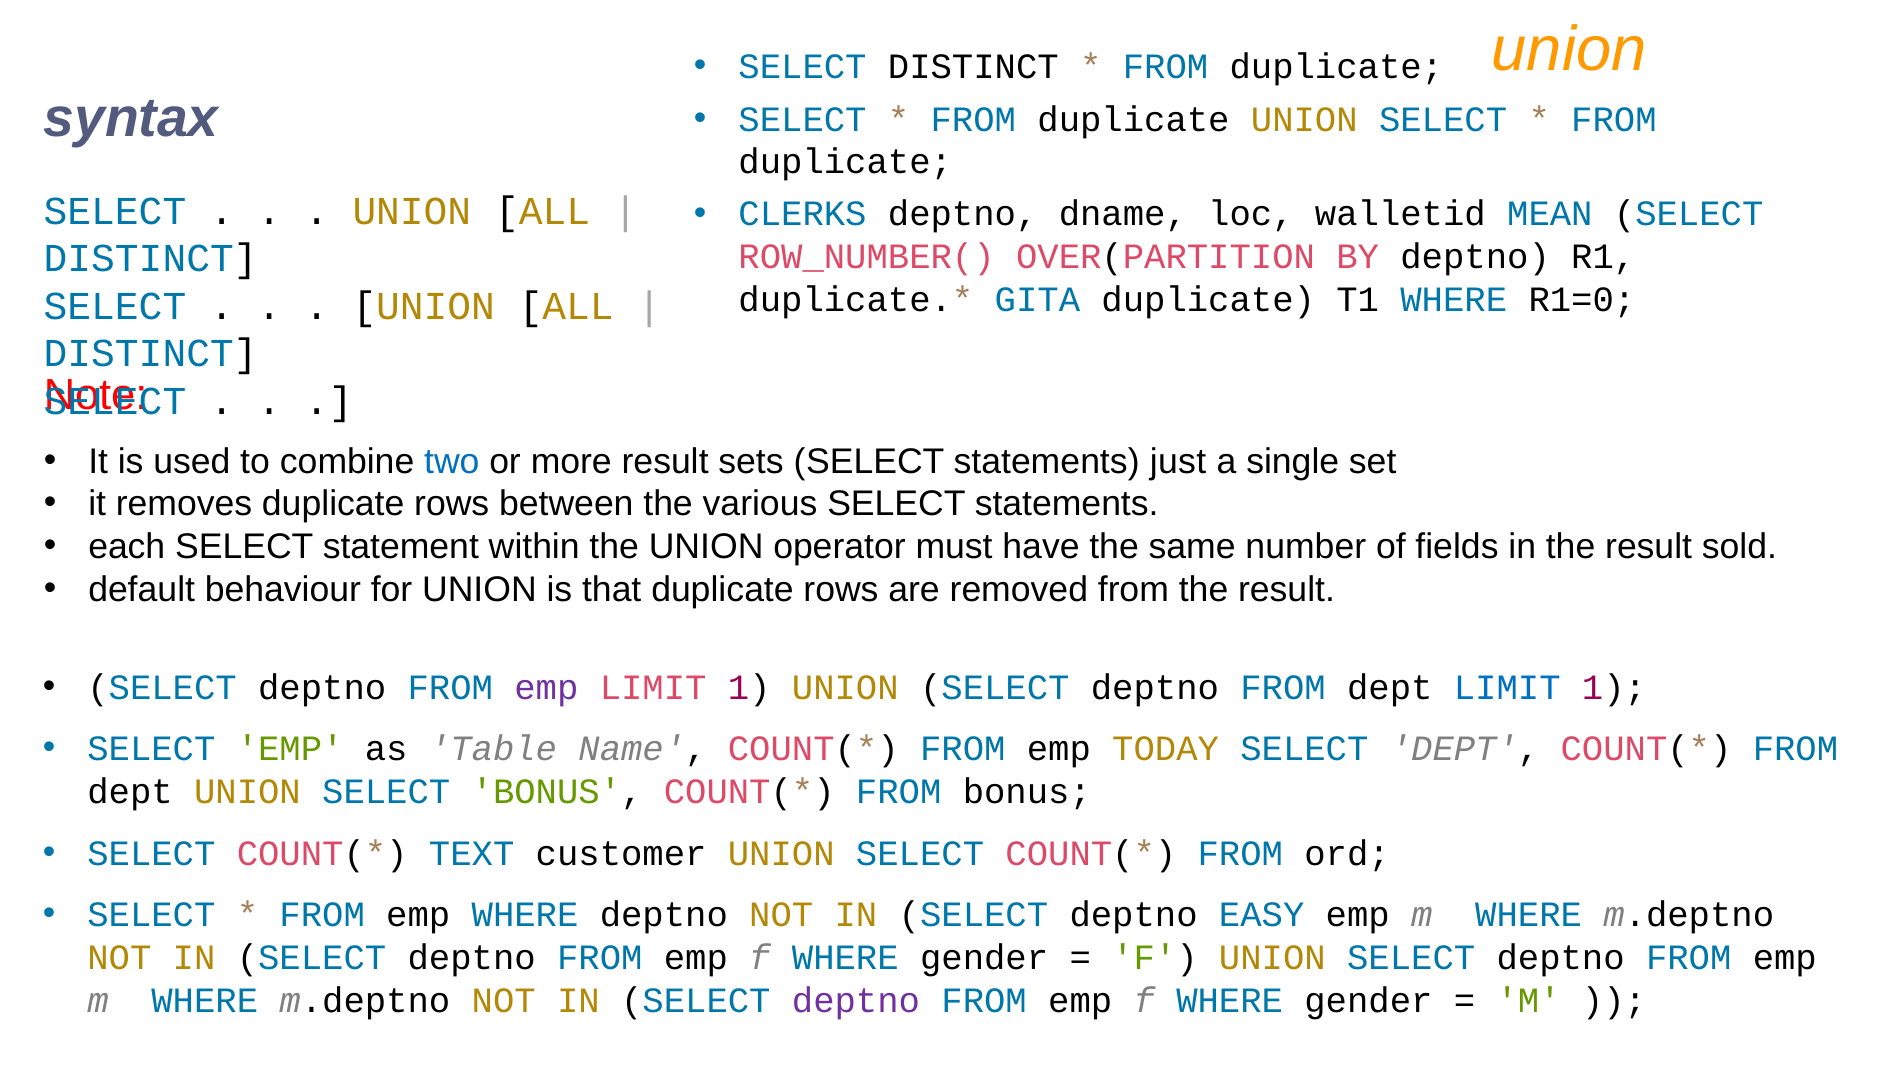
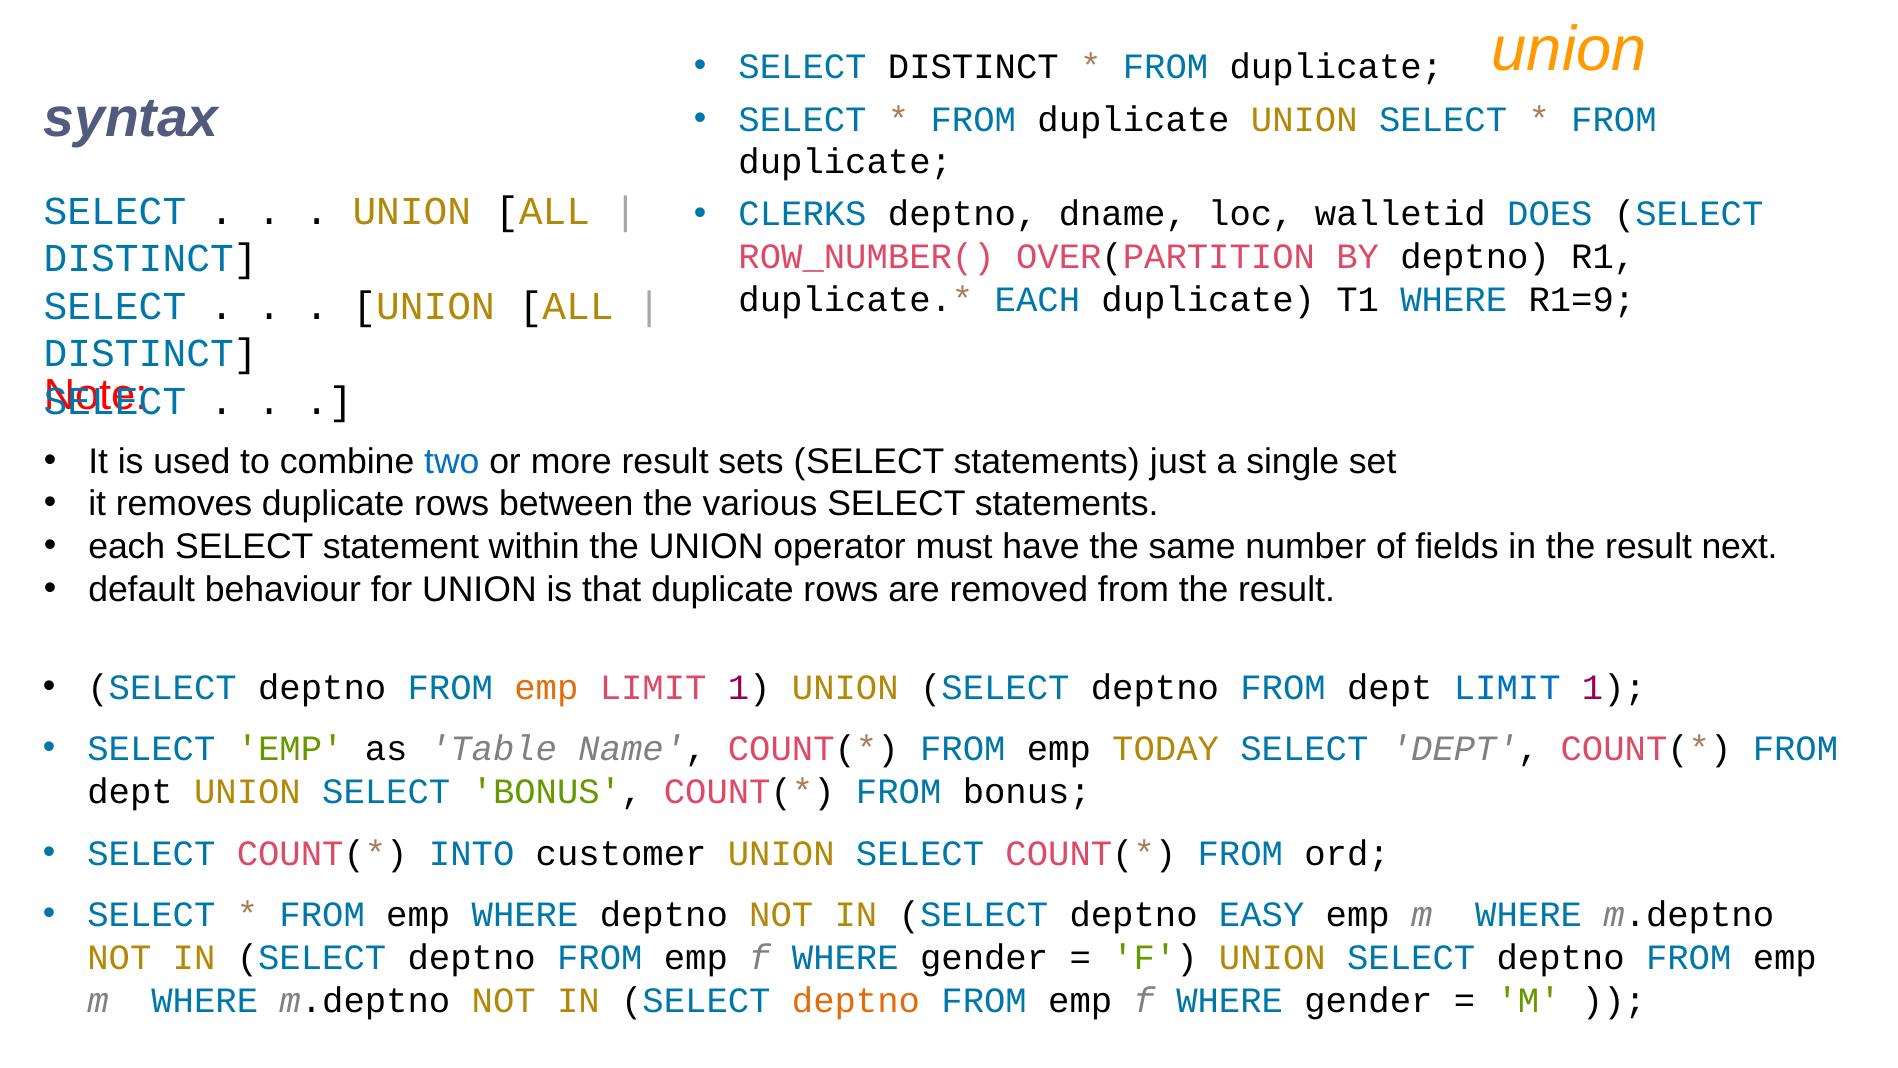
MEAN: MEAN -> DOES
GITA at (1037, 300): GITA -> EACH
R1=0: R1=0 -> R1=9
sold: sold -> next
emp at (546, 687) colour: purple -> orange
TEXT: TEXT -> INTO
deptno at (856, 1000) colour: purple -> orange
